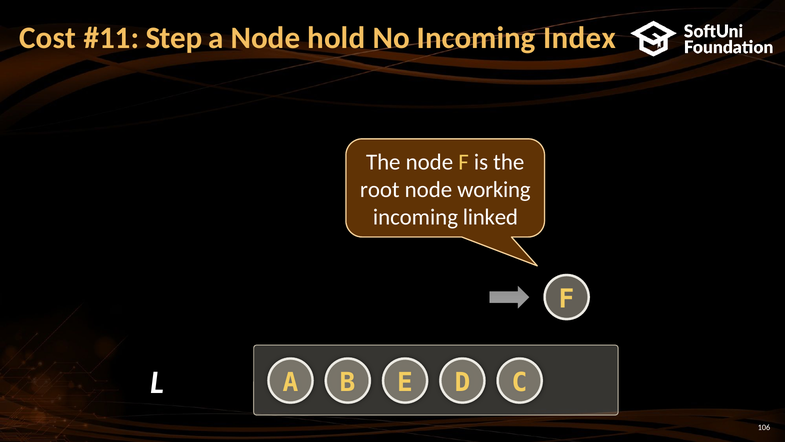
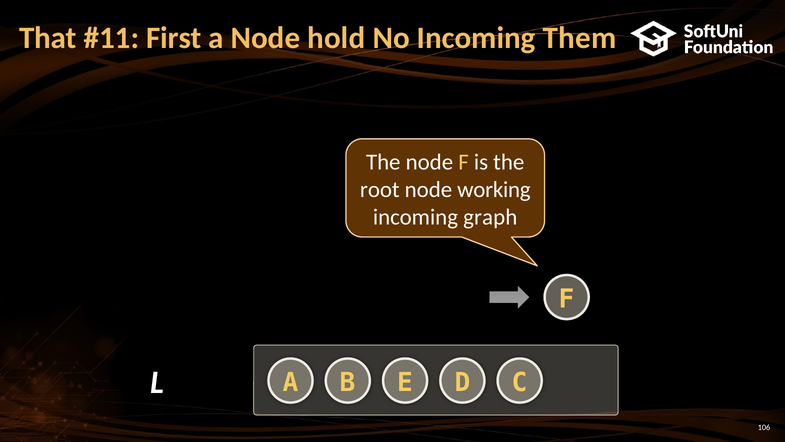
Cost: Cost -> That
Step: Step -> First
Index: Index -> Them
linked: linked -> graph
